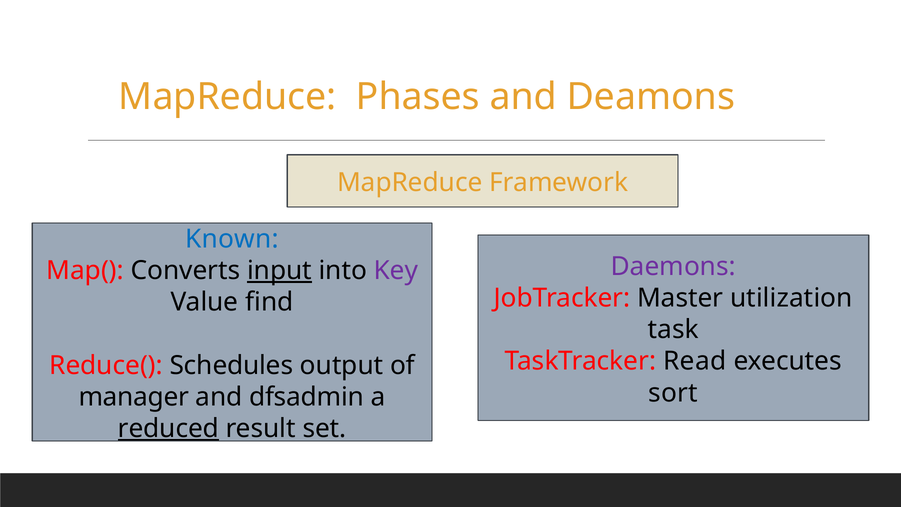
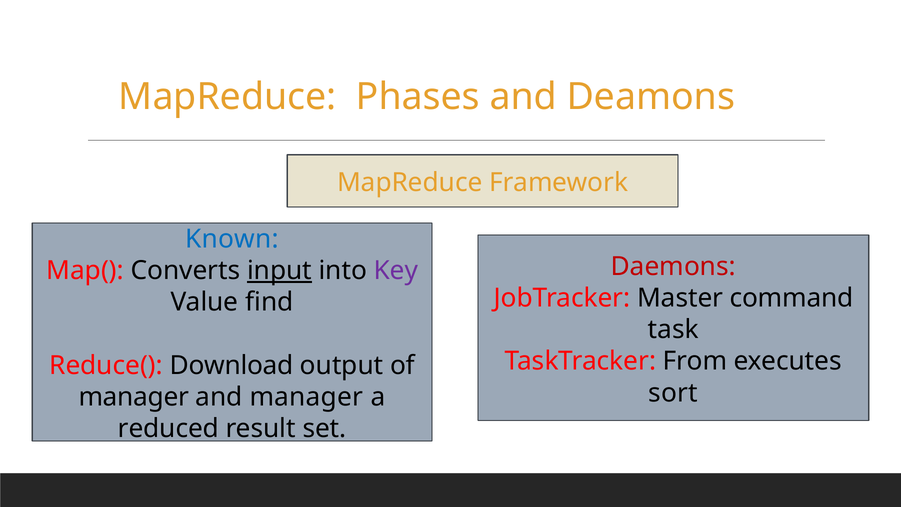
Daemons colour: purple -> red
utilization: utilization -> command
Read: Read -> From
Schedules: Schedules -> Download
and dfsadmin: dfsadmin -> manager
reduced underline: present -> none
